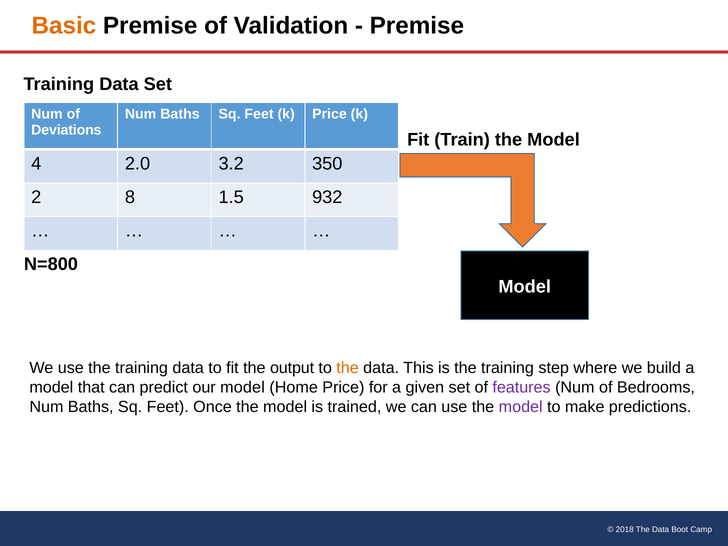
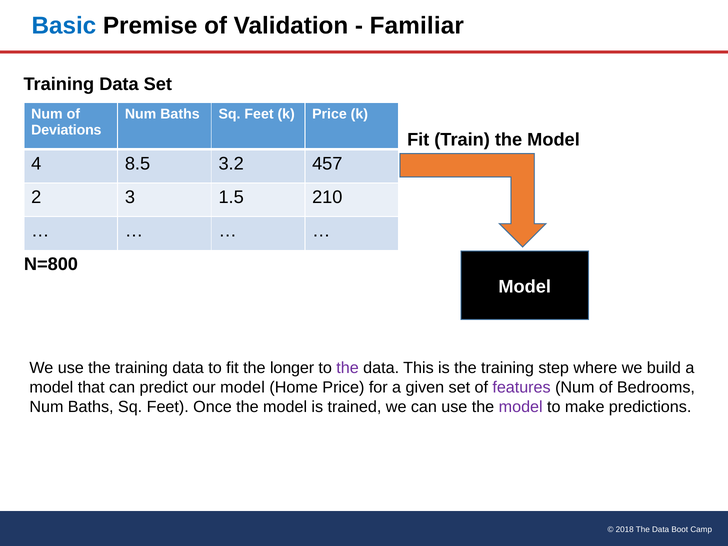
Basic colour: orange -> blue
Premise at (417, 26): Premise -> Familiar
2.0: 2.0 -> 8.5
350: 350 -> 457
8: 8 -> 3
932: 932 -> 210
output: output -> longer
the at (348, 368) colour: orange -> purple
